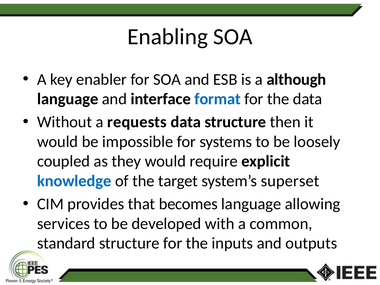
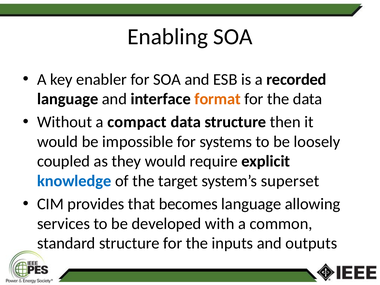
although: although -> recorded
format colour: blue -> orange
requests: requests -> compact
